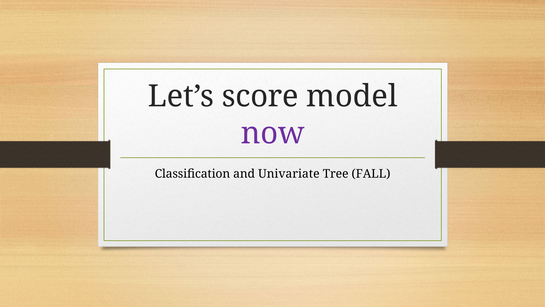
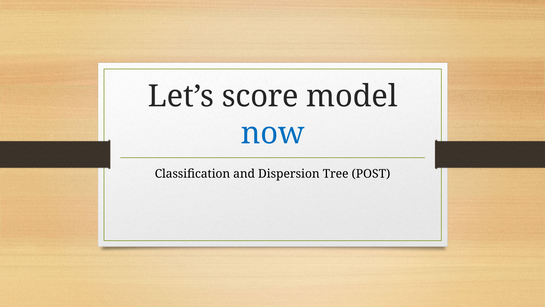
now colour: purple -> blue
Univariate: Univariate -> Dispersion
FALL: FALL -> POST
